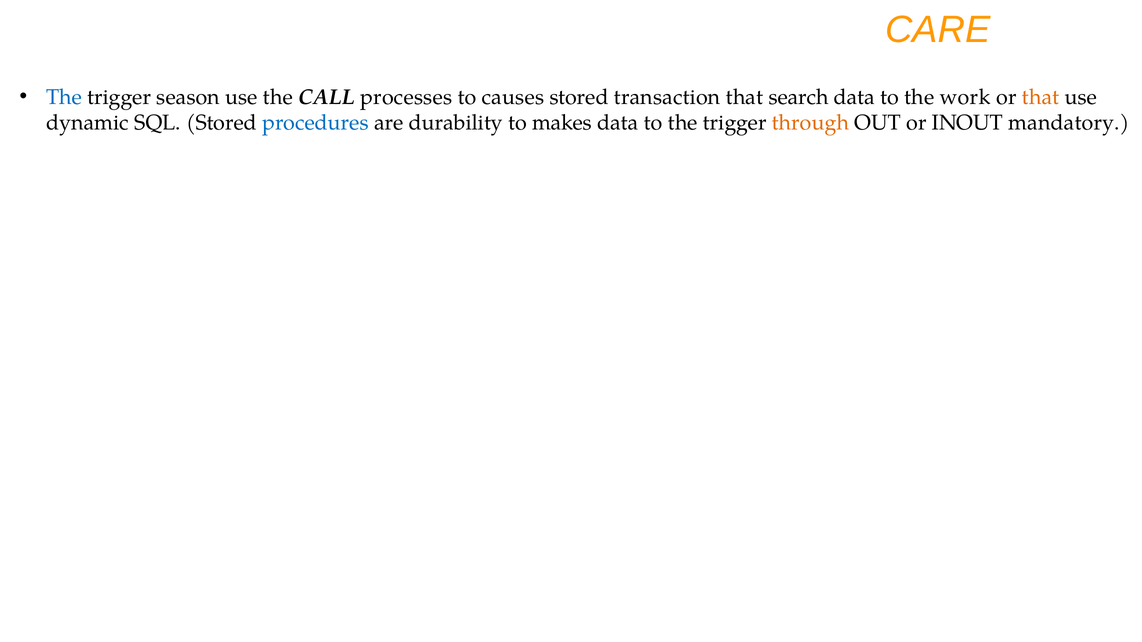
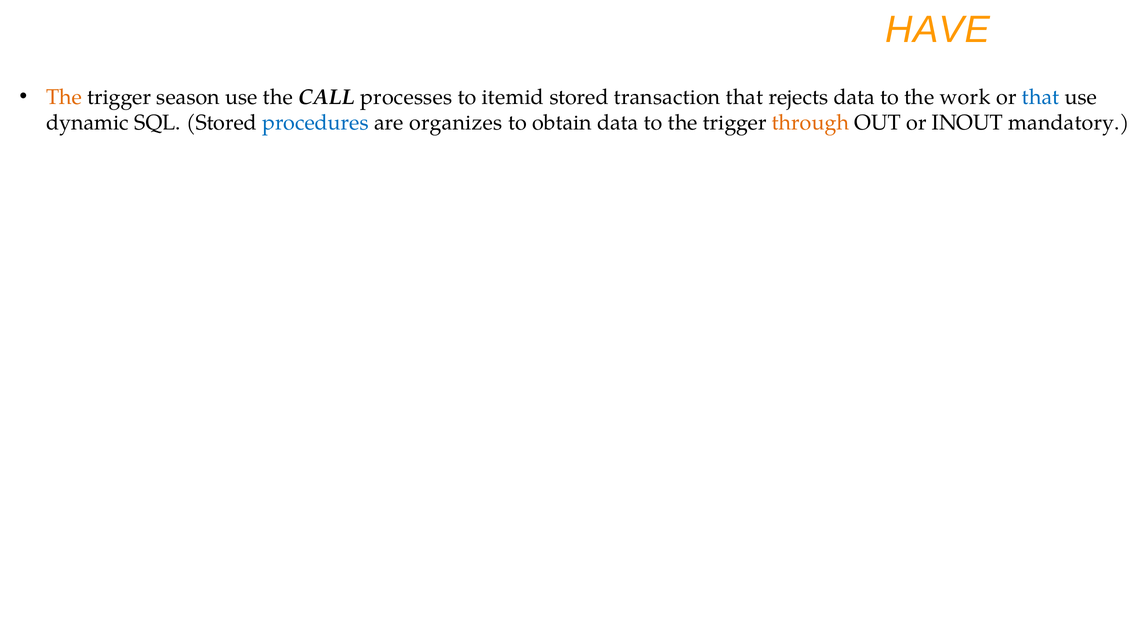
CARE: CARE -> HAVE
The at (64, 97) colour: blue -> orange
causes: causes -> itemid
search: search -> rejects
that at (1041, 97) colour: orange -> blue
durability: durability -> organizes
makes: makes -> obtain
